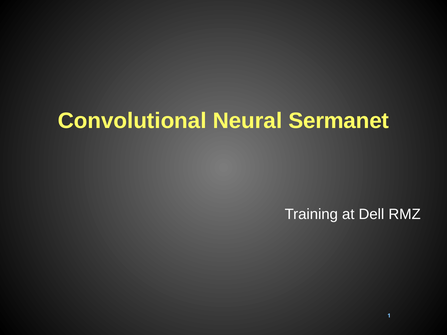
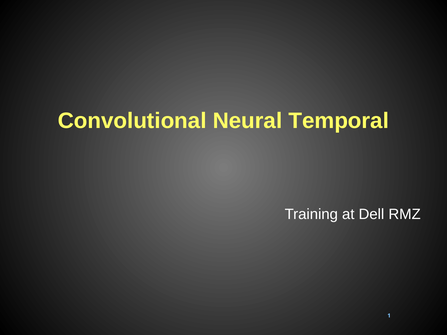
Sermanet: Sermanet -> Temporal
